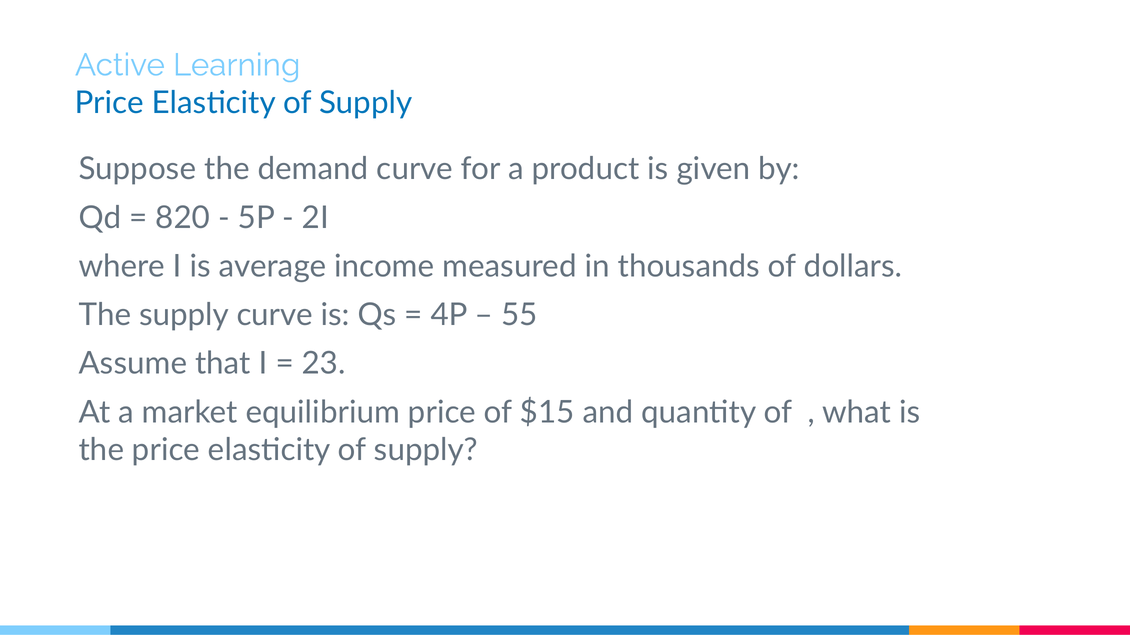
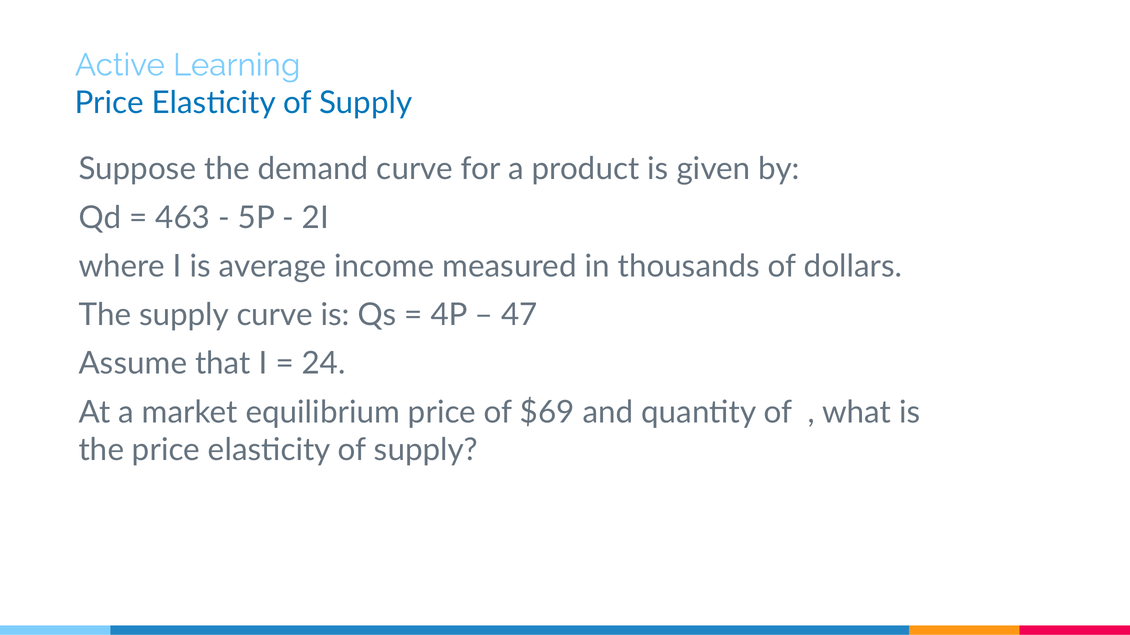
820: 820 -> 463
55: 55 -> 47
23: 23 -> 24
$15: $15 -> $69
